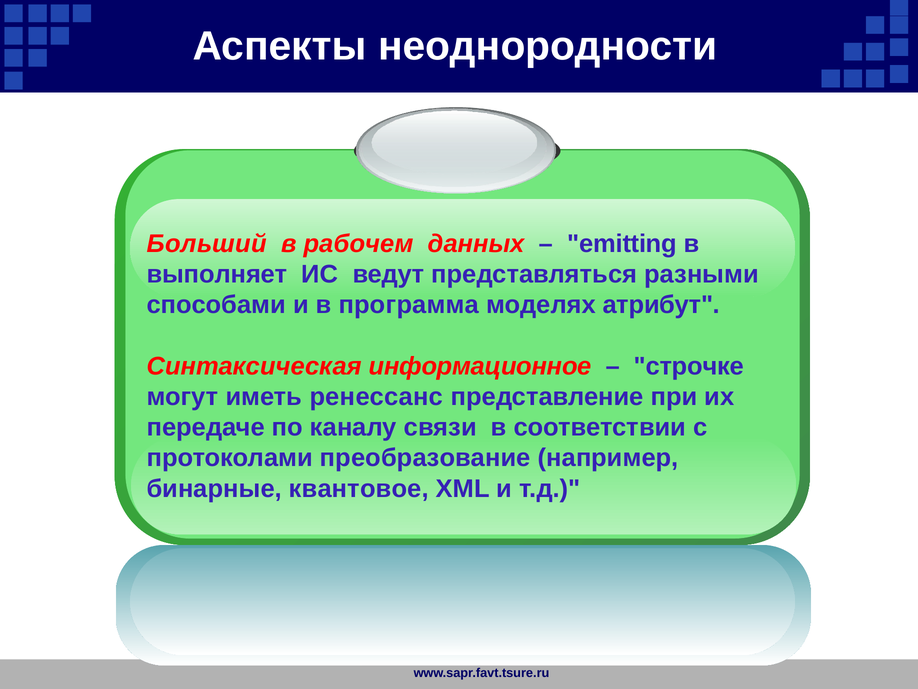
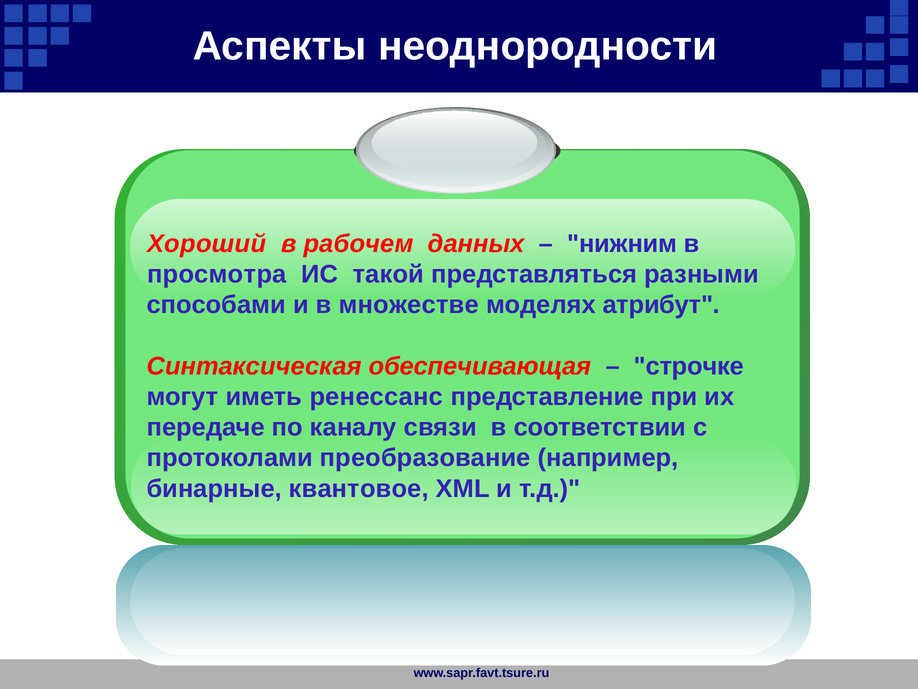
Больший: Больший -> Хороший
emitting: emitting -> нижним
выполняет: выполняет -> просмотра
ведут: ведут -> такой
программа: программа -> множестве
информационное: информационное -> обеспечивающая
